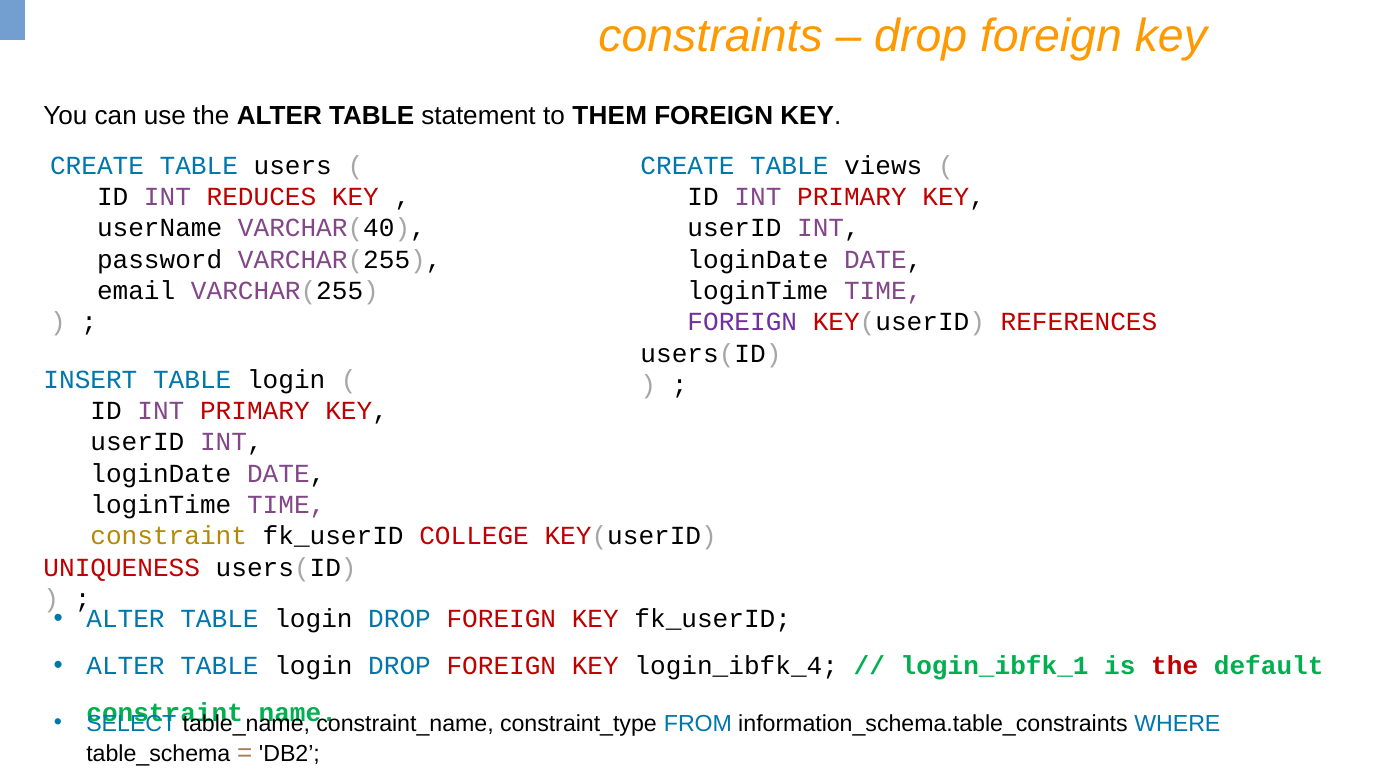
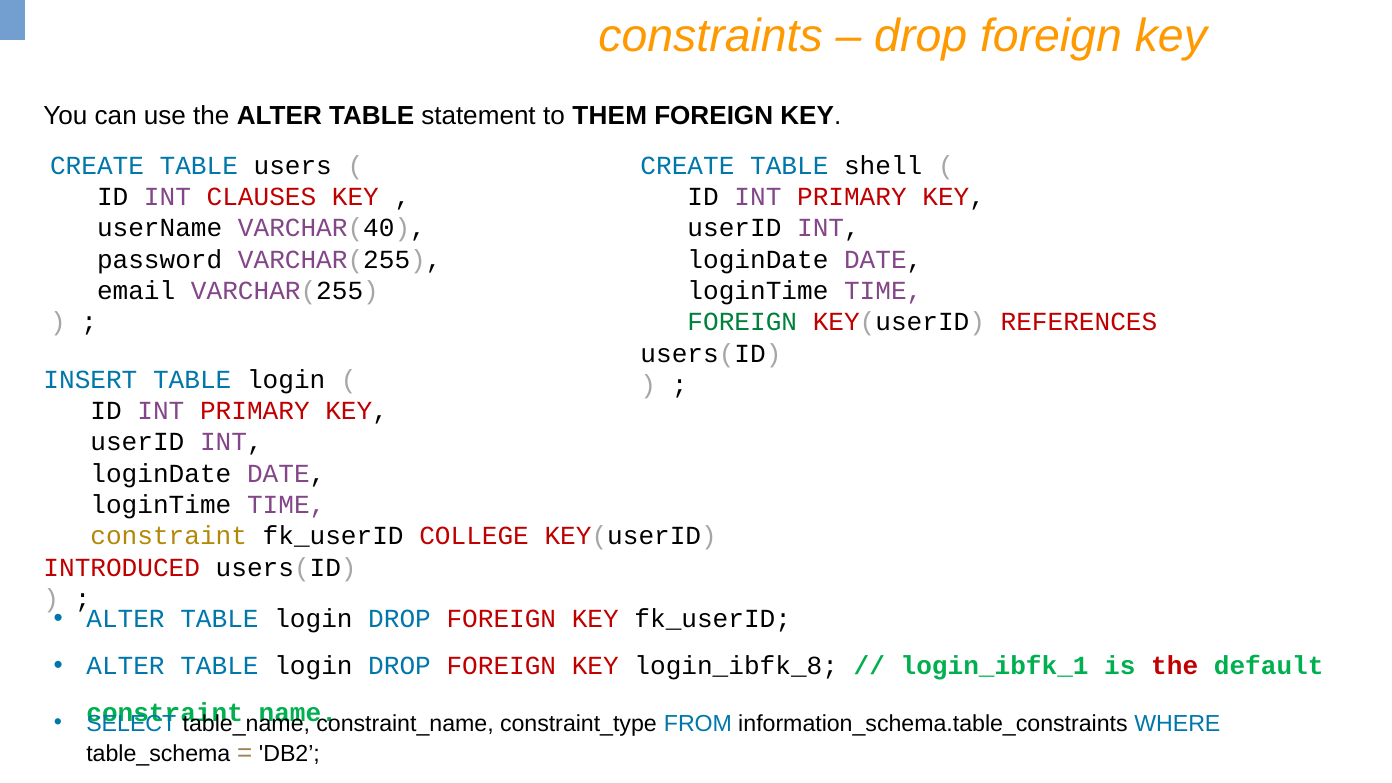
views: views -> shell
REDUCES: REDUCES -> CLAUSES
FOREIGN at (742, 322) colour: purple -> green
UNIQUENESS: UNIQUENESS -> INTRODUCED
login_ibfk_4: login_ibfk_4 -> login_ibfk_8
